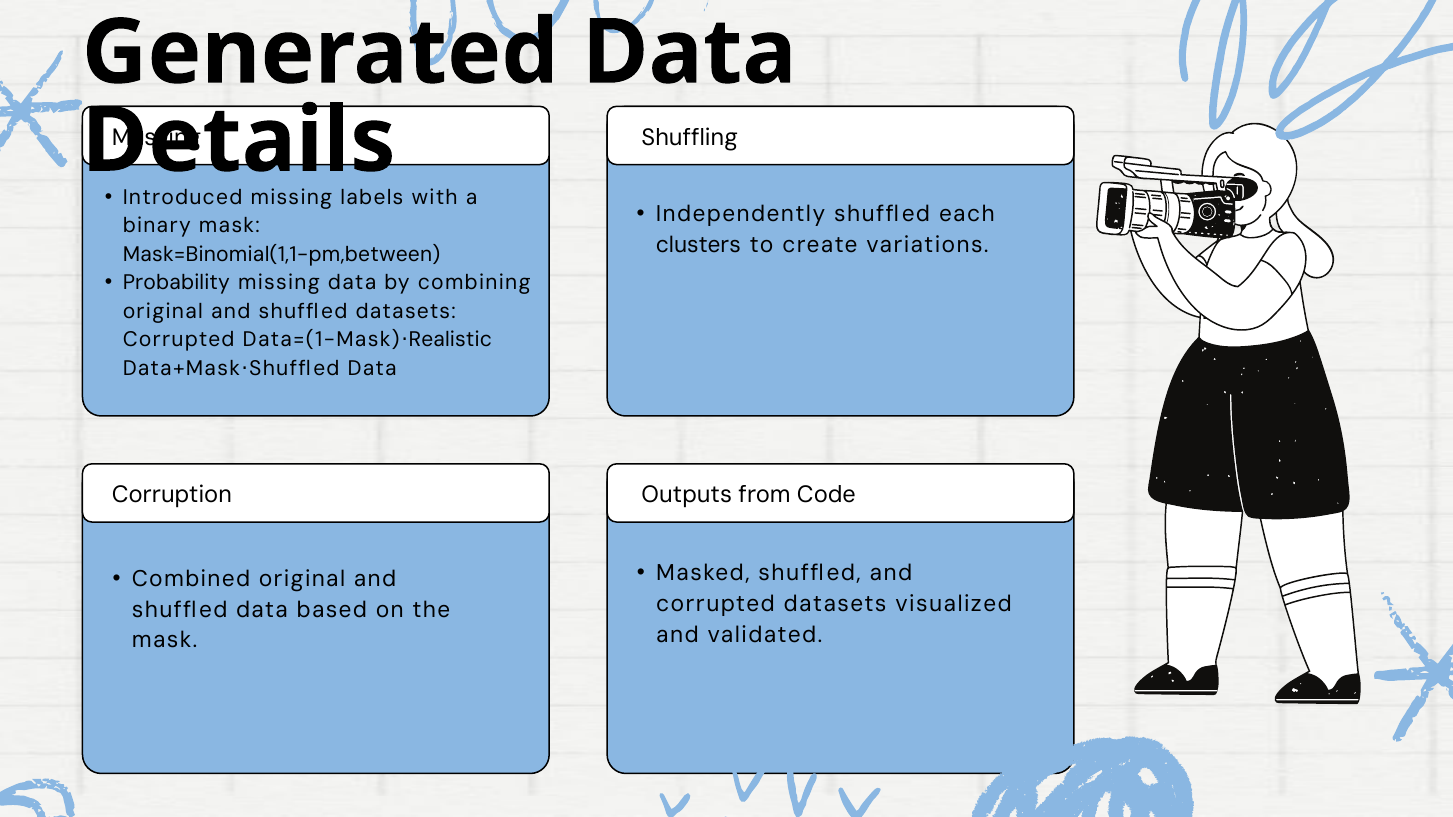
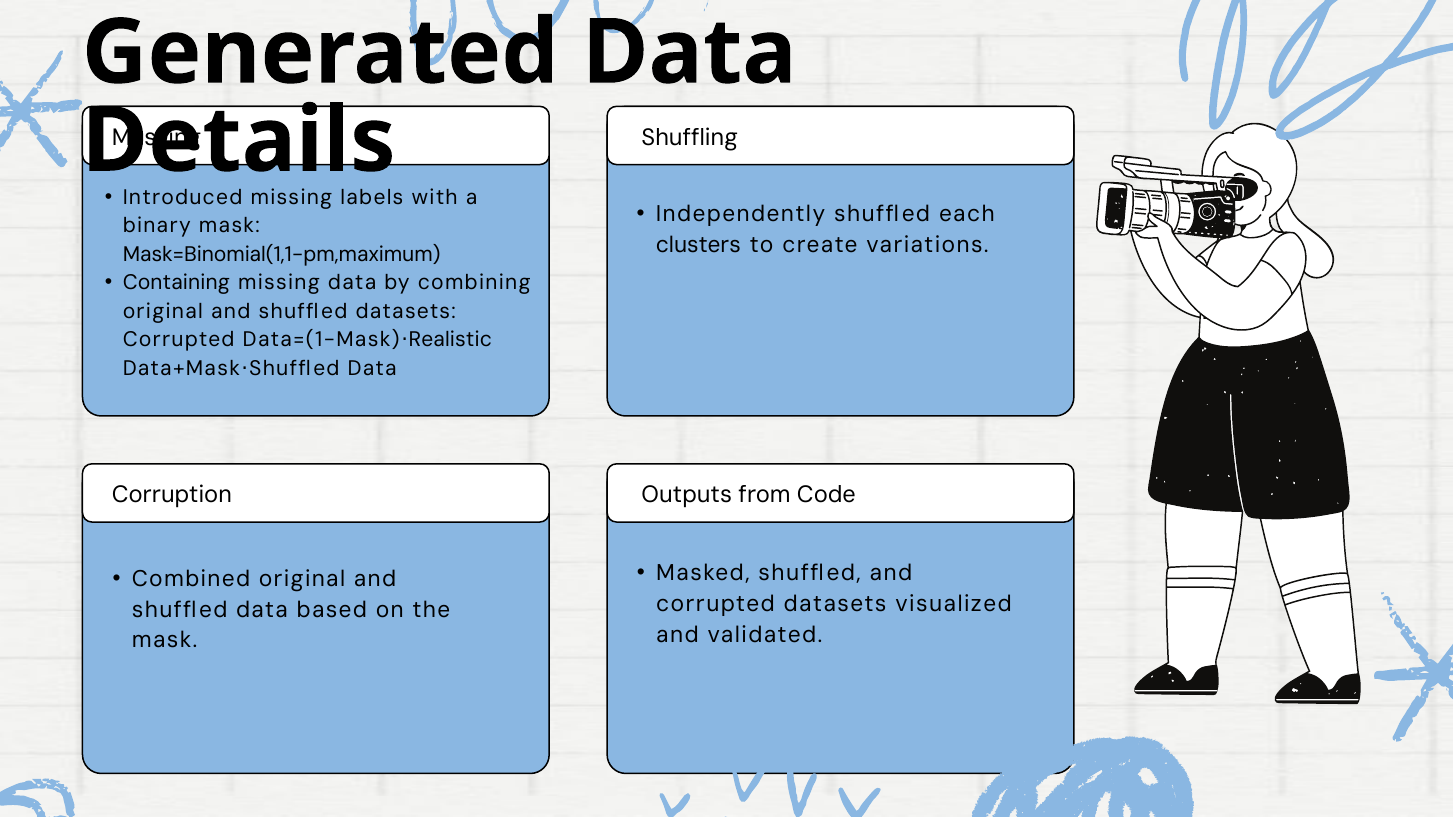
Mask=Binomial(1,1−pm,between: Mask=Binomial(1,1−pm,between -> Mask=Binomial(1,1−pm,maximum
Probability: Probability -> Containing
